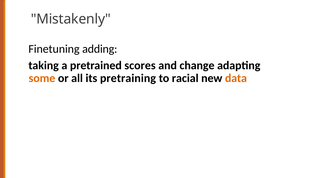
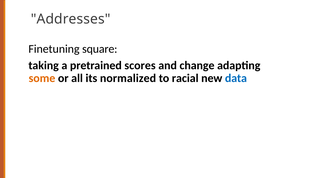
Mistakenly: Mistakenly -> Addresses
adding: adding -> square
pretraining: pretraining -> normalized
data colour: orange -> blue
